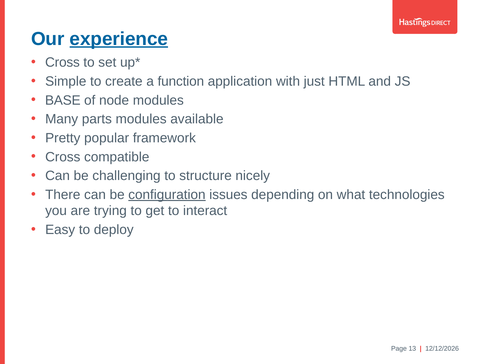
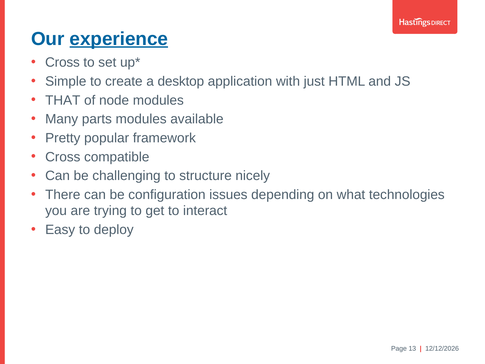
function: function -> desktop
BASE: BASE -> THAT
configuration underline: present -> none
